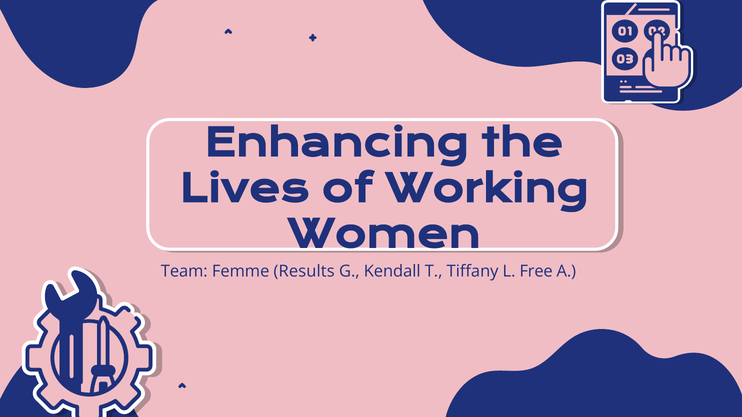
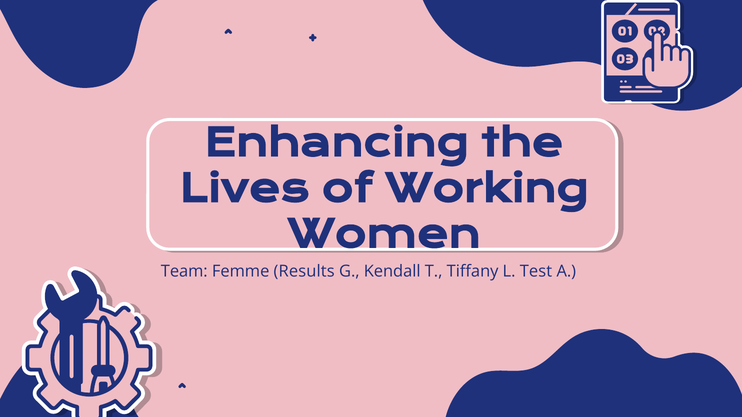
Free: Free -> Test
